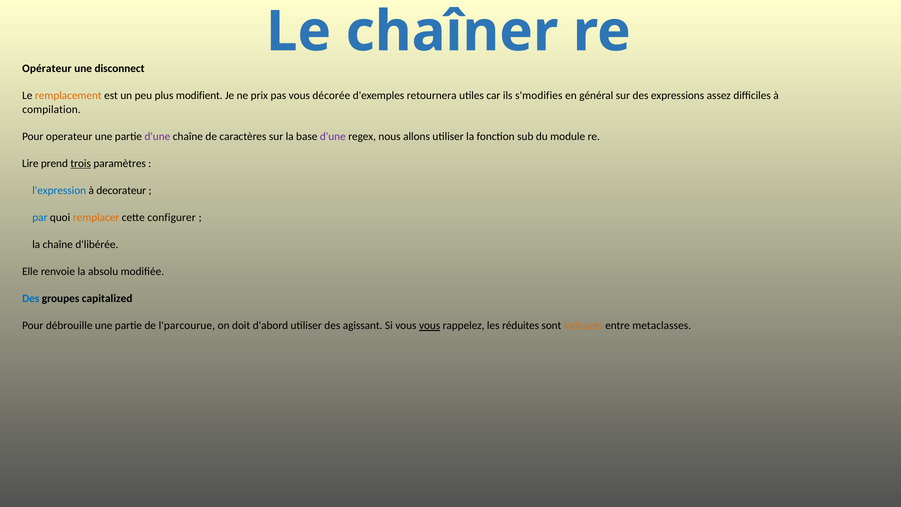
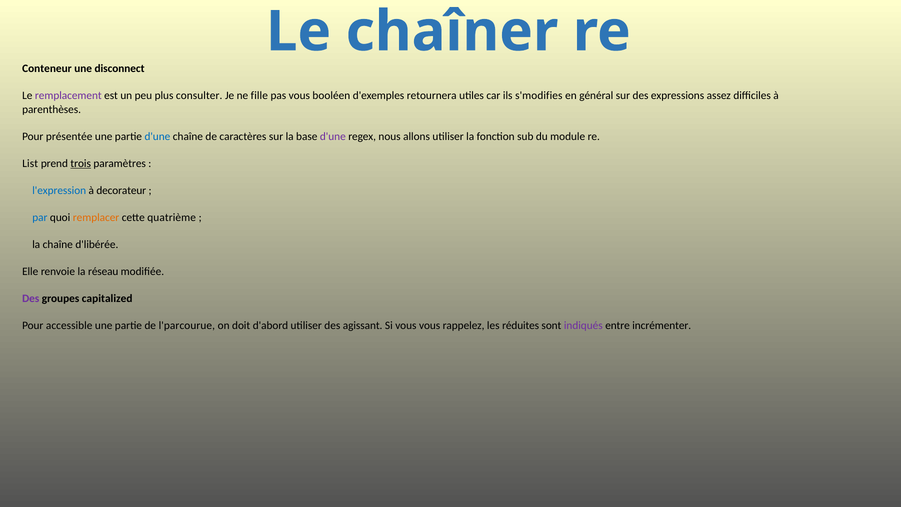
Opérateur: Opérateur -> Conteneur
remplacement colour: orange -> purple
modifient: modifient -> consulter
prix: prix -> fille
décorée: décorée -> booléen
compilation: compilation -> parenthèses
operateur: operateur -> présentée
d'une at (157, 136) colour: purple -> blue
Lire: Lire -> List
configurer: configurer -> quatrième
absolu: absolu -> réseau
Des at (31, 298) colour: blue -> purple
débrouille: débrouille -> accessible
vous at (430, 325) underline: present -> none
indiqués colour: orange -> purple
metaclasses: metaclasses -> incrémenter
